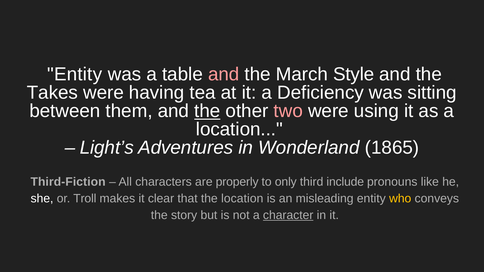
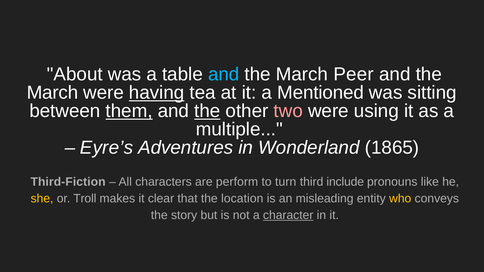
Entity at (75, 75): Entity -> About
and at (224, 75) colour: pink -> light blue
Style: Style -> Peer
Takes at (52, 93): Takes -> March
having underline: none -> present
Deficiency: Deficiency -> Mentioned
them underline: none -> present
location at (239, 129): location -> multiple
Light’s: Light’s -> Eyre’s
properly: properly -> perform
only: only -> turn
she colour: white -> yellow
